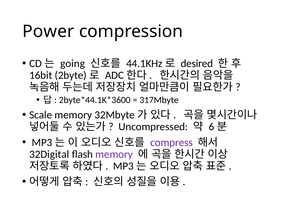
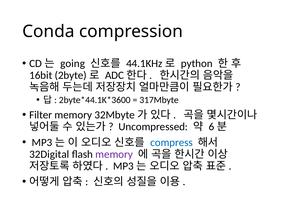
Power: Power -> Conda
desired: desired -> python
Scale: Scale -> Filter
compress colour: purple -> blue
